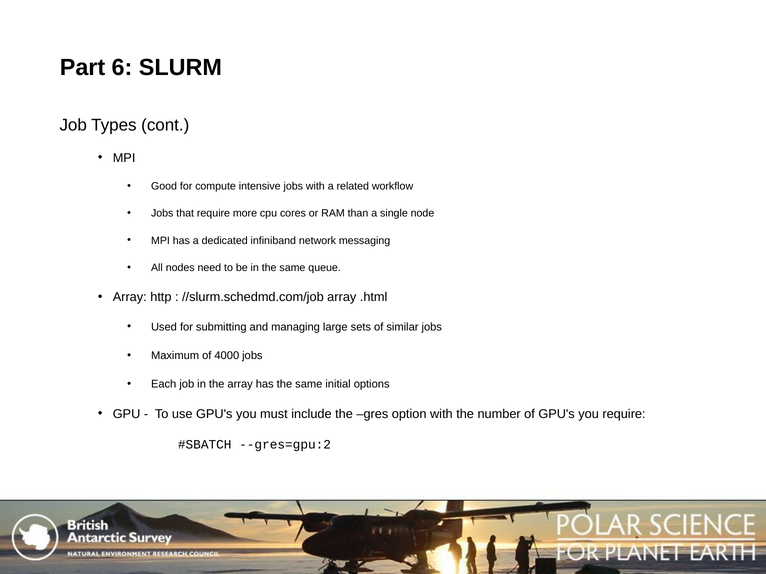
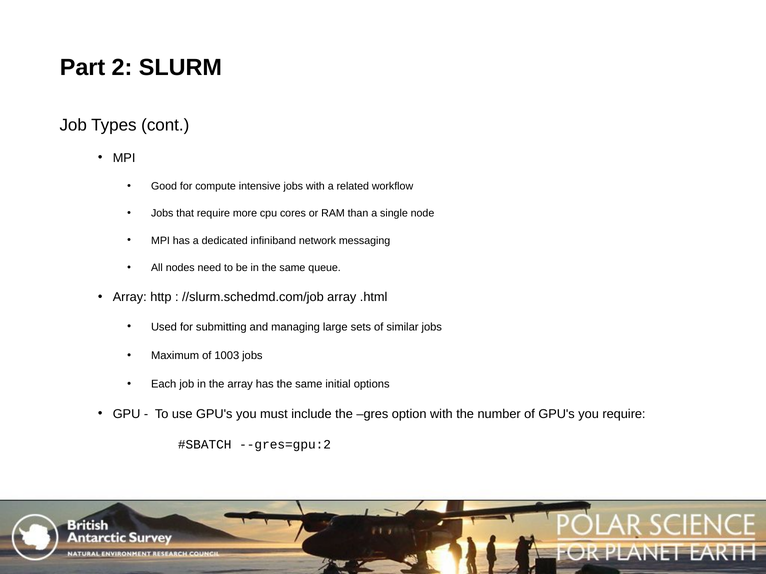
6: 6 -> 2
4000: 4000 -> 1003
